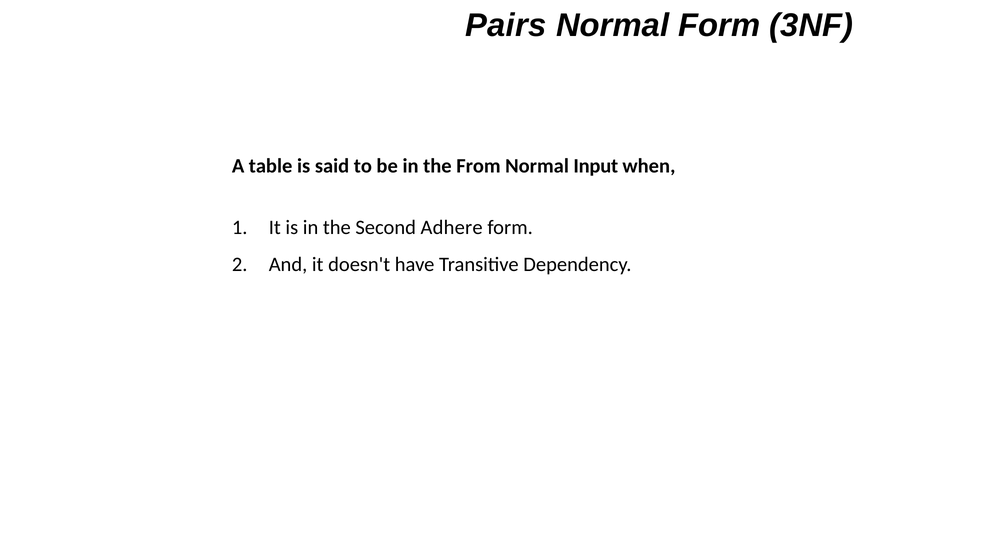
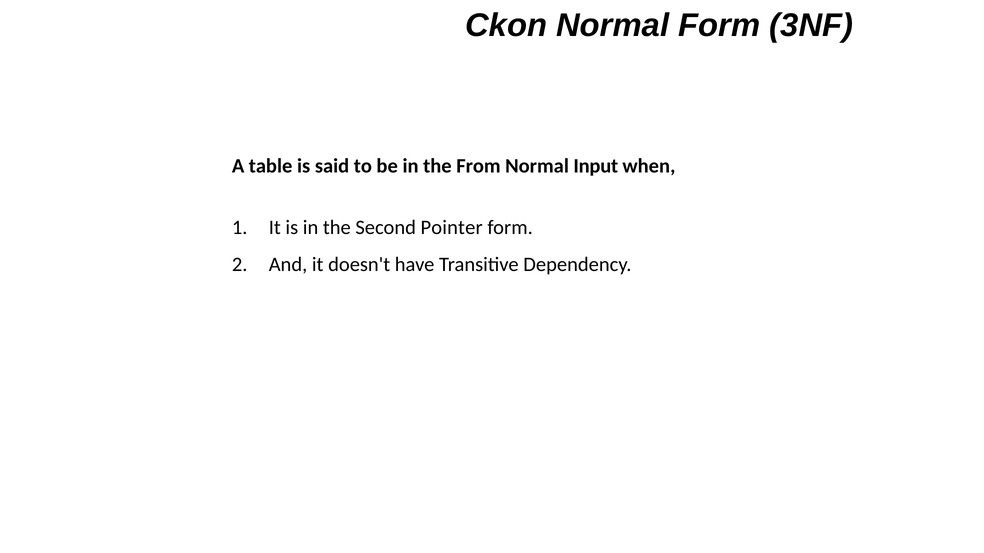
Pairs: Pairs -> Ckon
Adhere: Adhere -> Pointer
